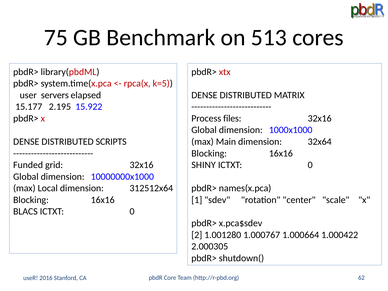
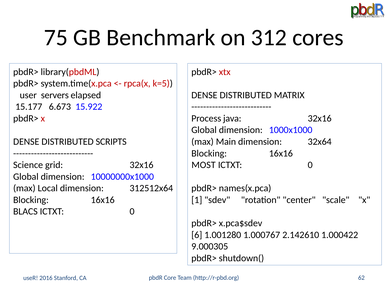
513: 513 -> 312
2.195: 2.195 -> 6.673
files: files -> java
Funded: Funded -> Science
SHINY: SHINY -> MOST
2: 2 -> 6
1.000664: 1.000664 -> 2.142610
2.000305: 2.000305 -> 9.000305
